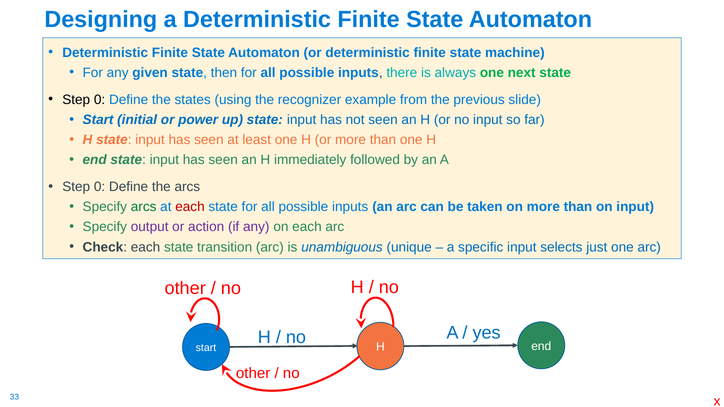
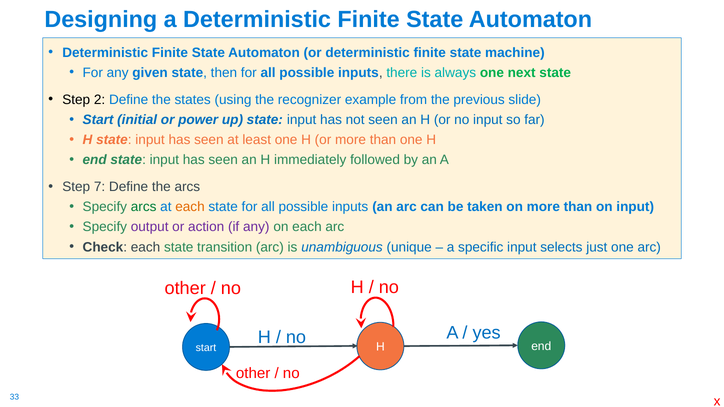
0 at (100, 100): 0 -> 2
0 at (100, 187): 0 -> 7
each at (190, 207) colour: red -> orange
